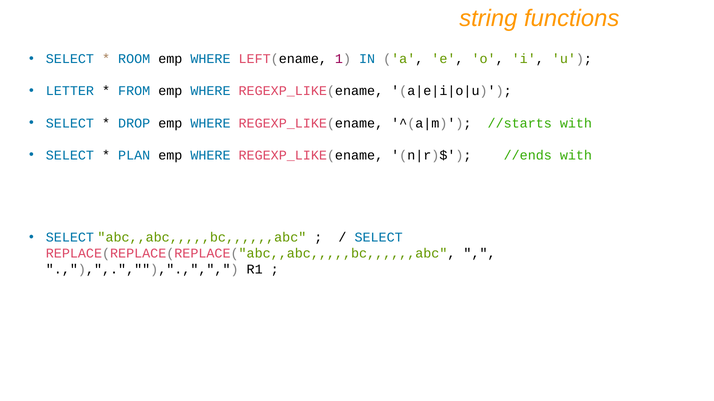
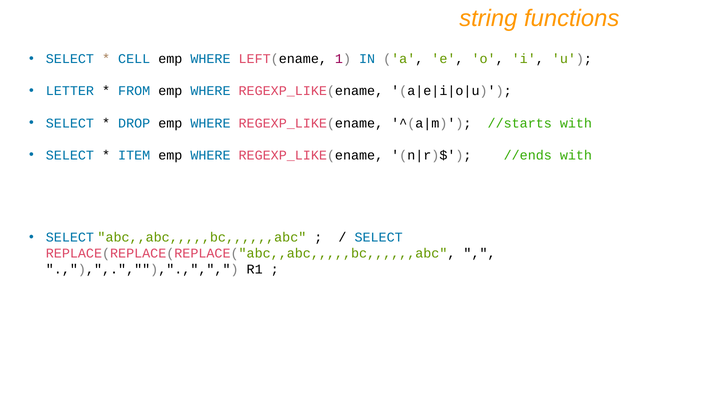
ROOM: ROOM -> CELL
PLAN: PLAN -> ITEM
